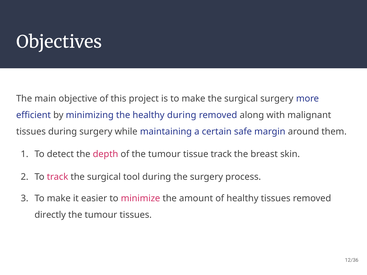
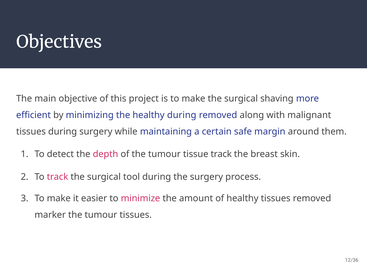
surgical surgery: surgery -> shaving
directly: directly -> marker
